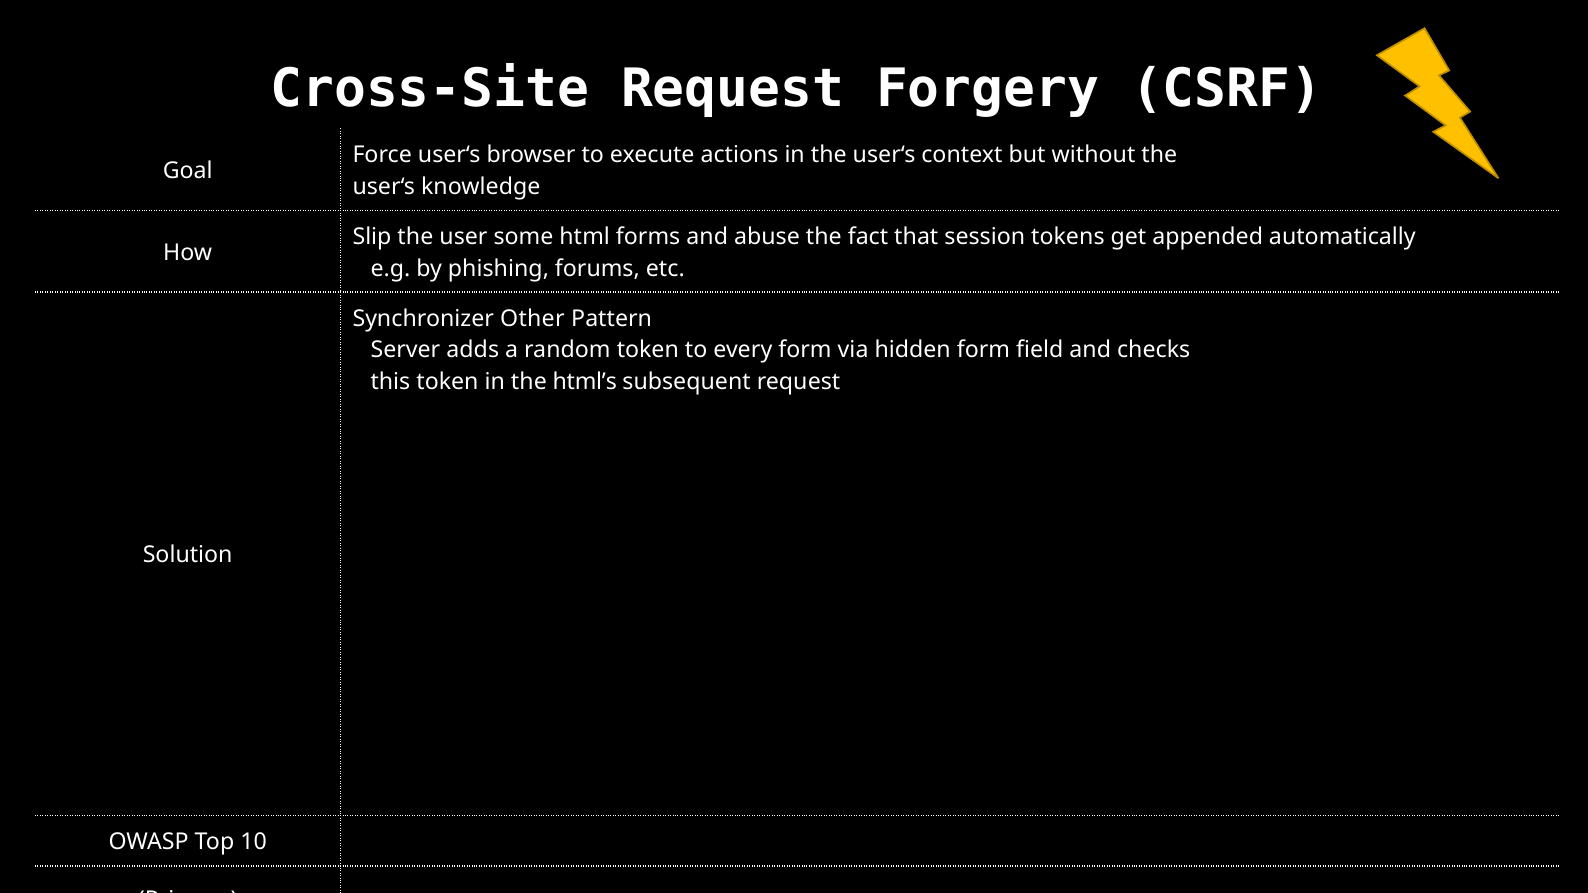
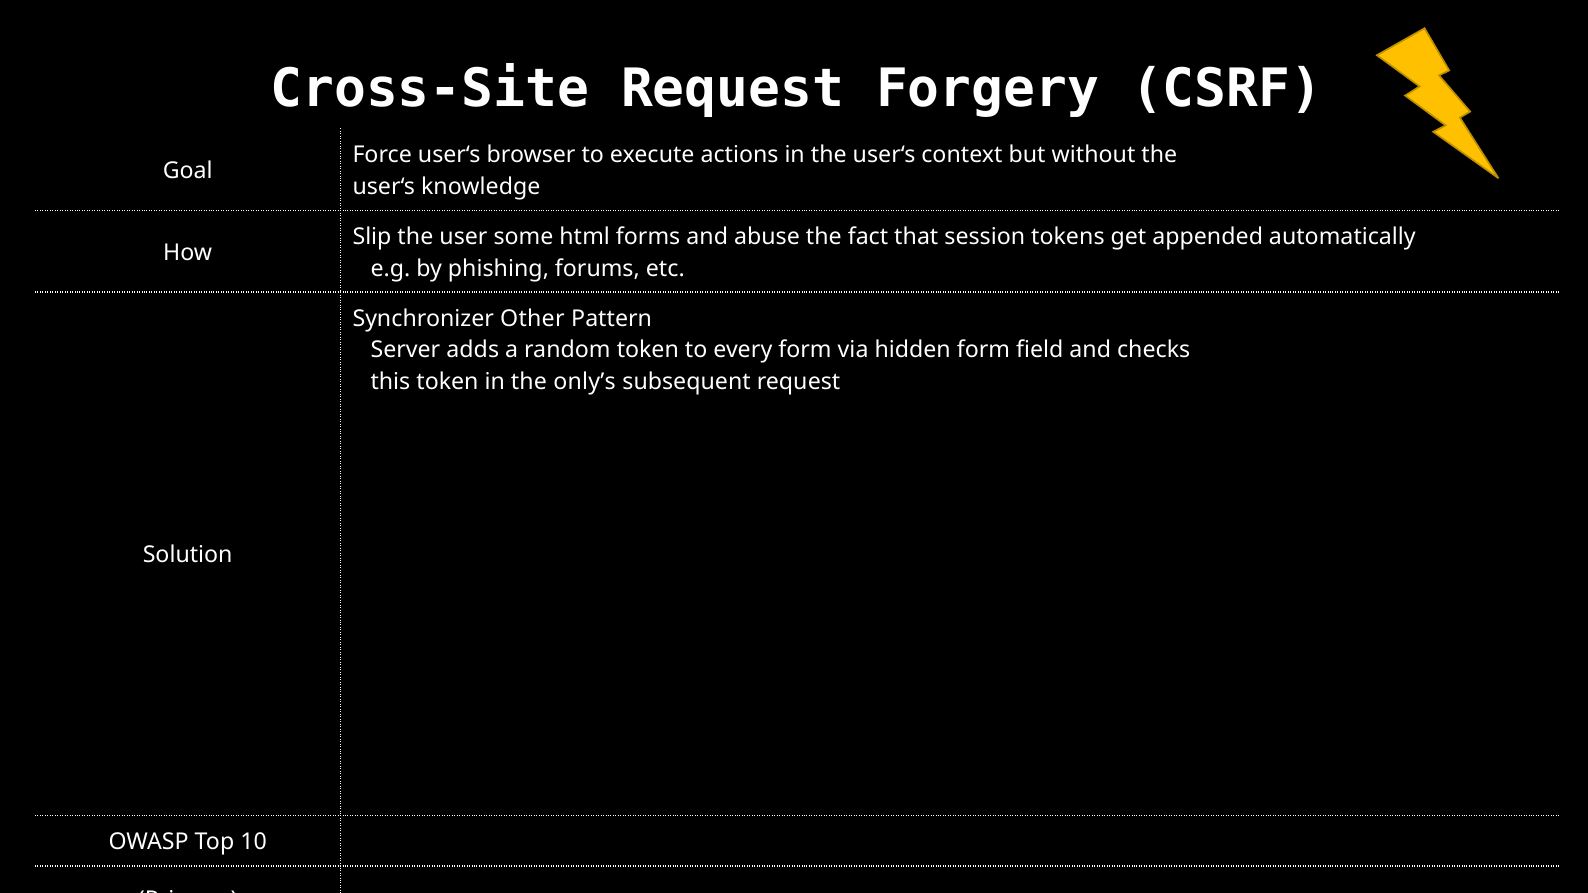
html’s: html’s -> only’s
